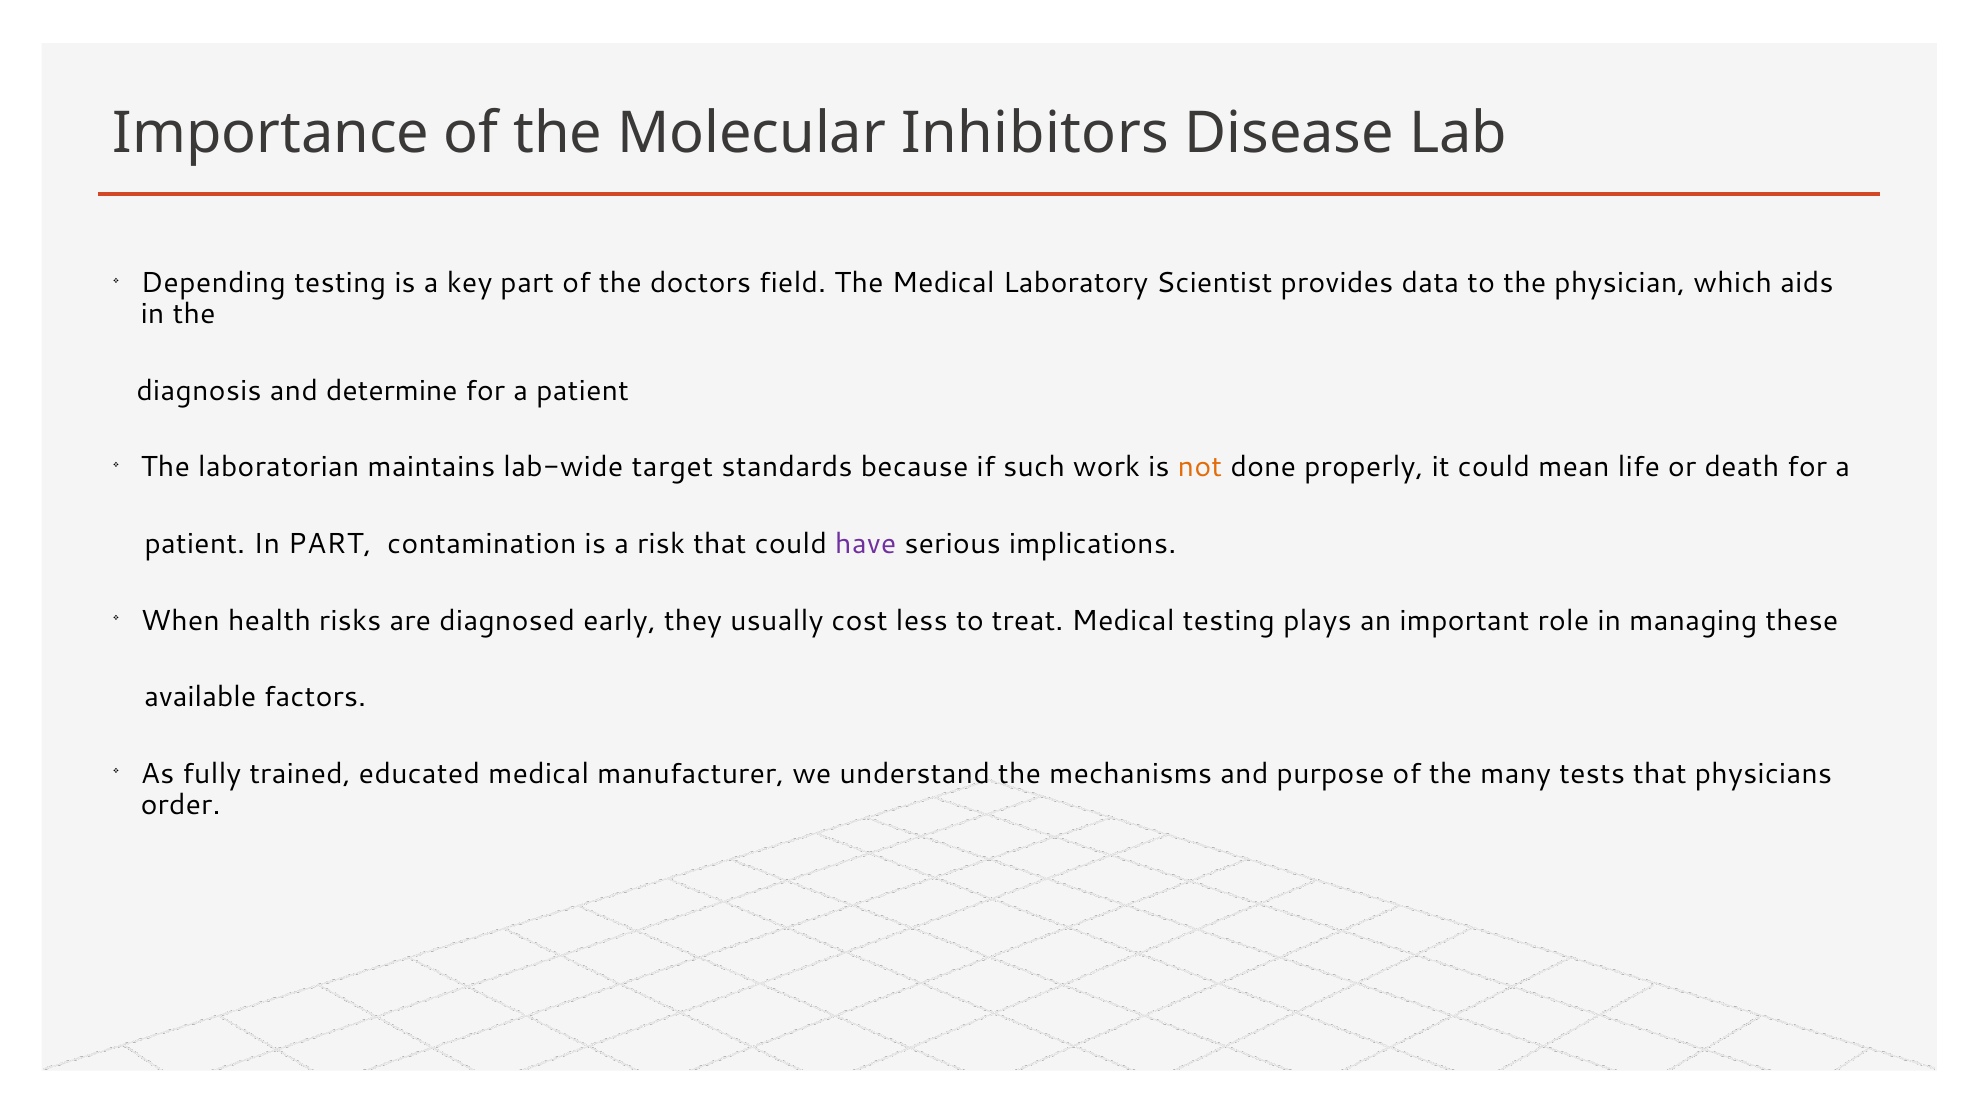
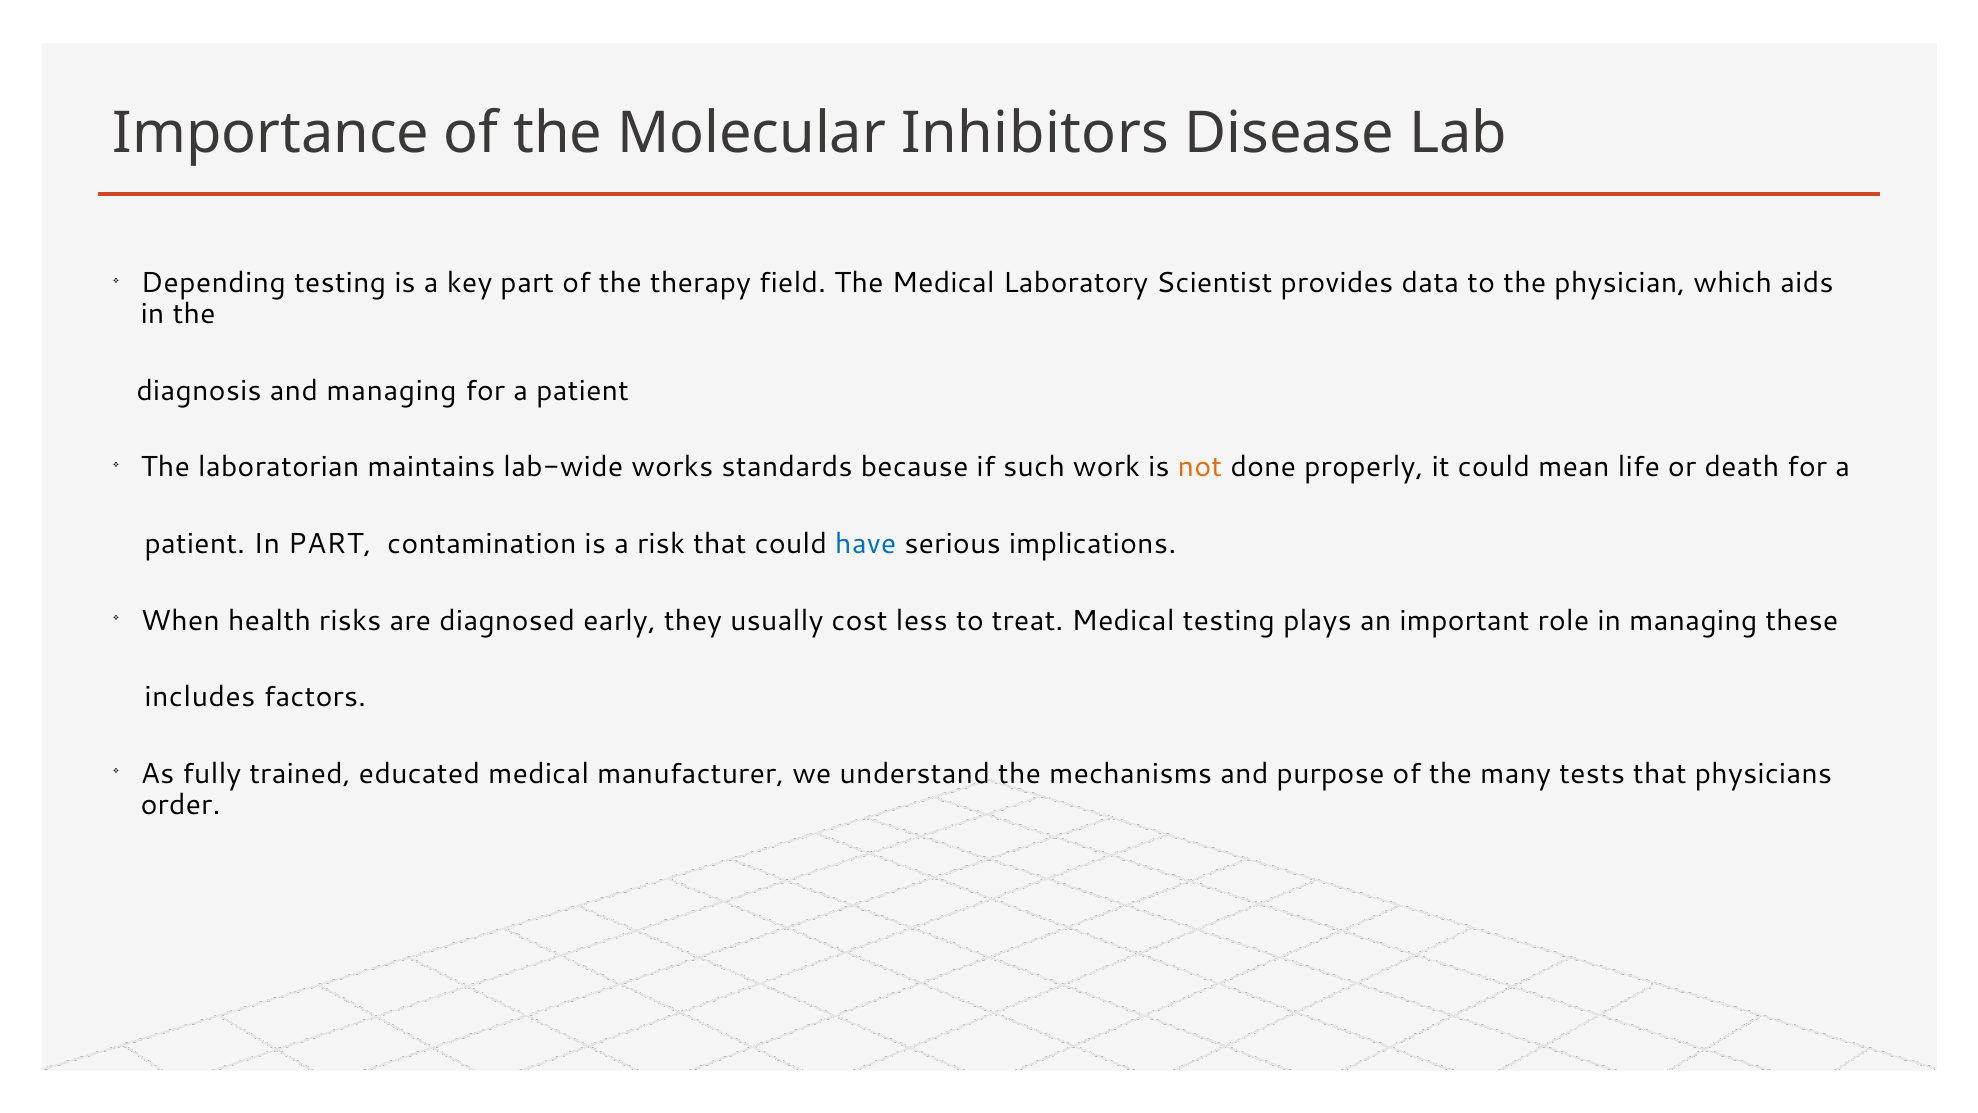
doctors: doctors -> therapy
and determine: determine -> managing
target: target -> works
have colour: purple -> blue
available: available -> includes
